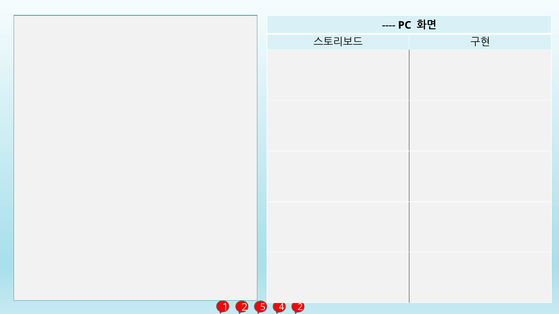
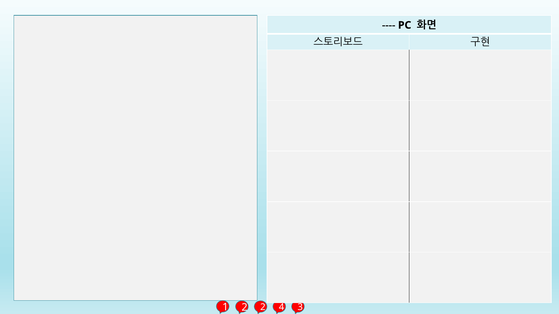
5 at (263, 308): 5 -> 2
4 2: 2 -> 3
